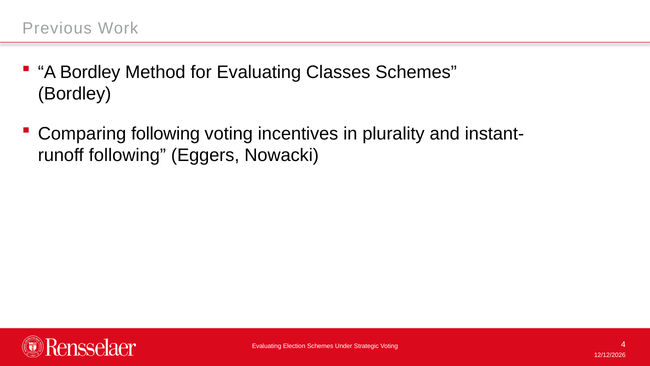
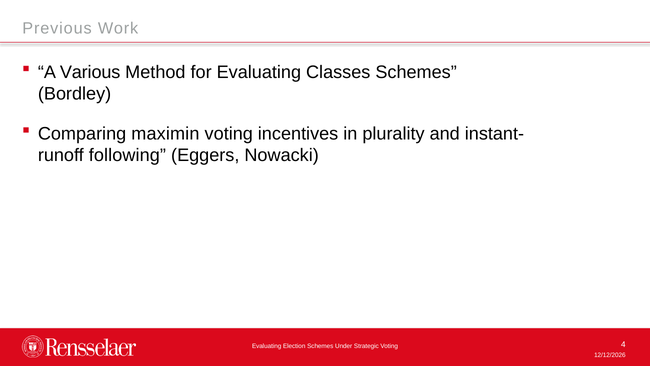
A Bordley: Bordley -> Various
Comparing following: following -> maximin
